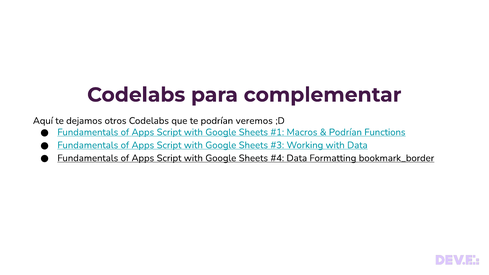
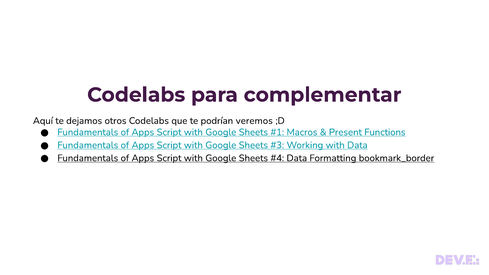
Podrían at (345, 132): Podrían -> Present
